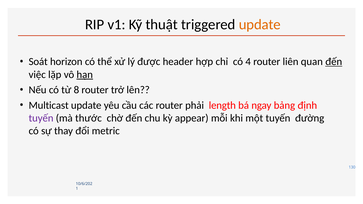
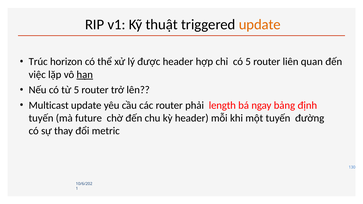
Soát: Soát -> Trúc
có 4: 4 -> 5
đến at (334, 62) underline: present -> none
từ 8: 8 -> 5
tuyến at (41, 118) colour: purple -> black
thước: thước -> future
kỳ appear: appear -> header
